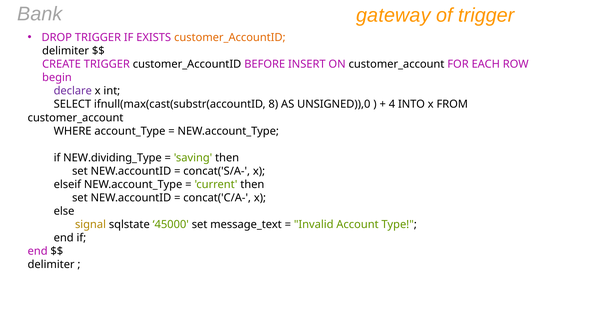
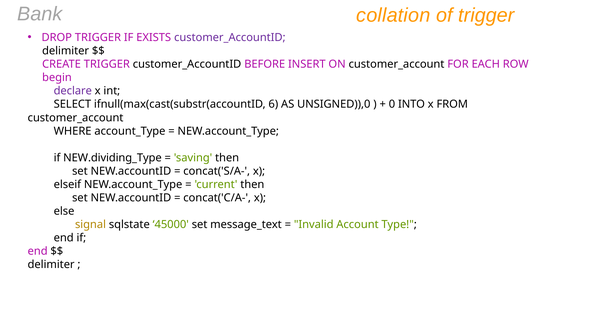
gateway: gateway -> collation
customer_AccountID at (230, 37) colour: orange -> purple
8: 8 -> 6
4: 4 -> 0
